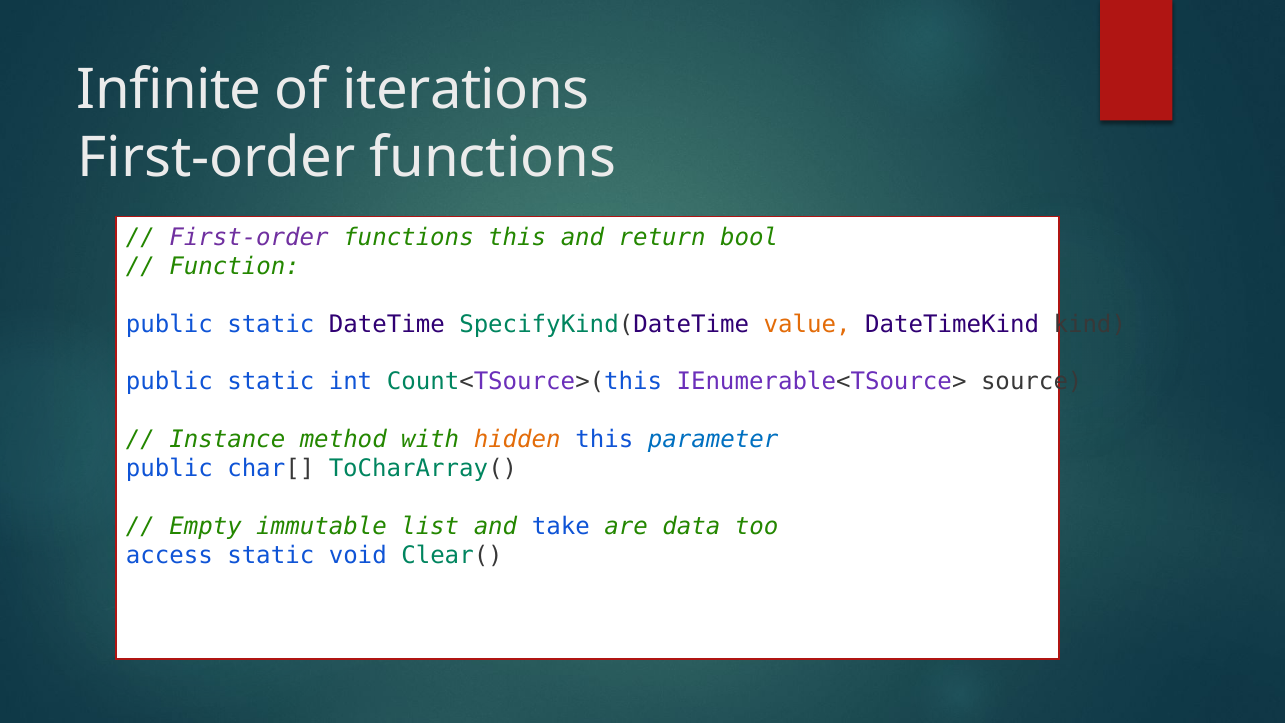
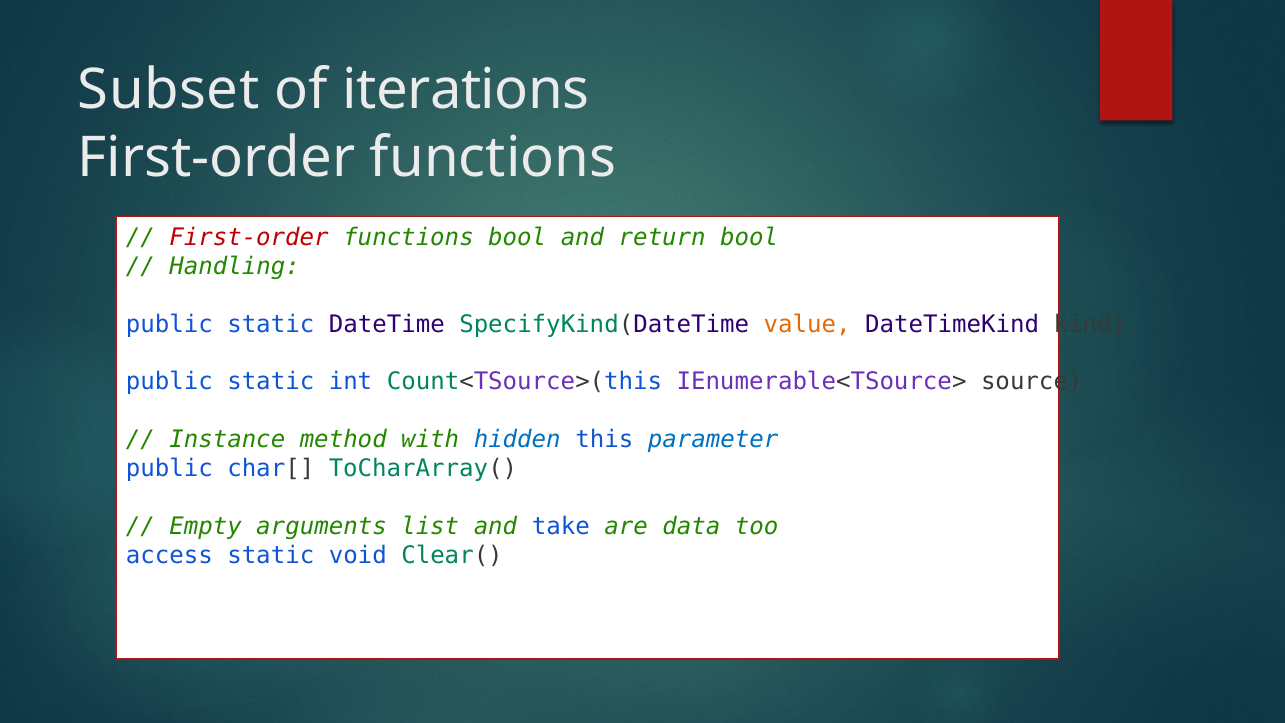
Infinite: Infinite -> Subset
First-order at (249, 237) colour: purple -> red
functions this: this -> bool
Function: Function -> Handling
hidden colour: orange -> blue
immutable: immutable -> arguments
